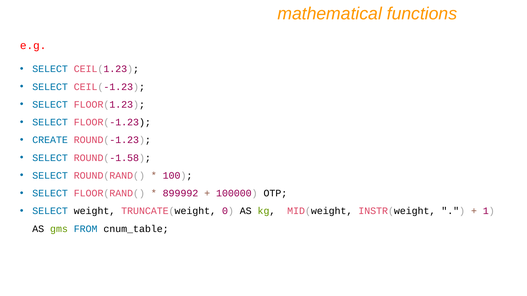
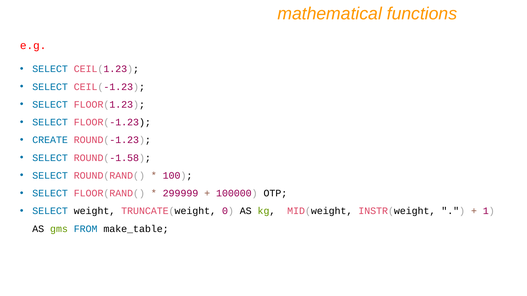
899992: 899992 -> 299999
cnum_table: cnum_table -> make_table
